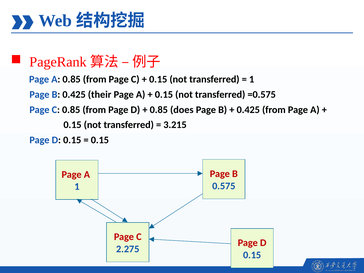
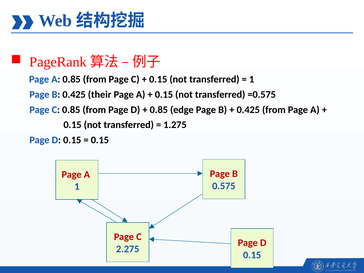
does: does -> edge
3.215: 3.215 -> 1.275
